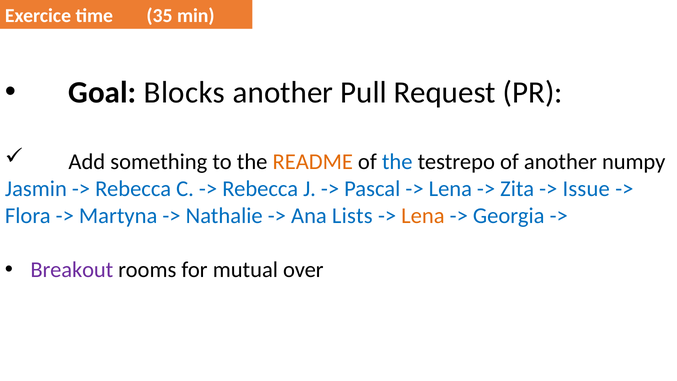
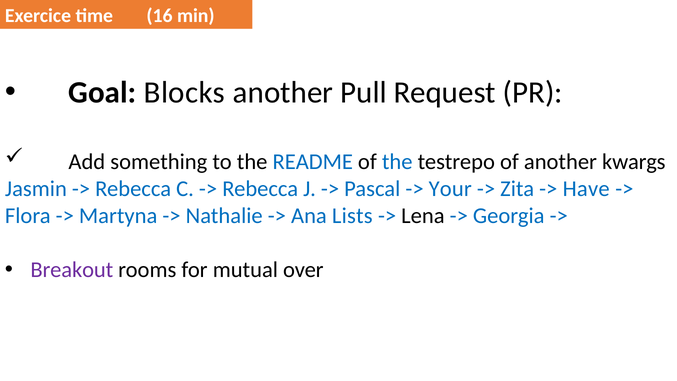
35: 35 -> 16
README colour: orange -> blue
numpy: numpy -> kwargs
Lena at (450, 189): Lena -> Your
Issue: Issue -> Have
Lena at (423, 216) colour: orange -> black
